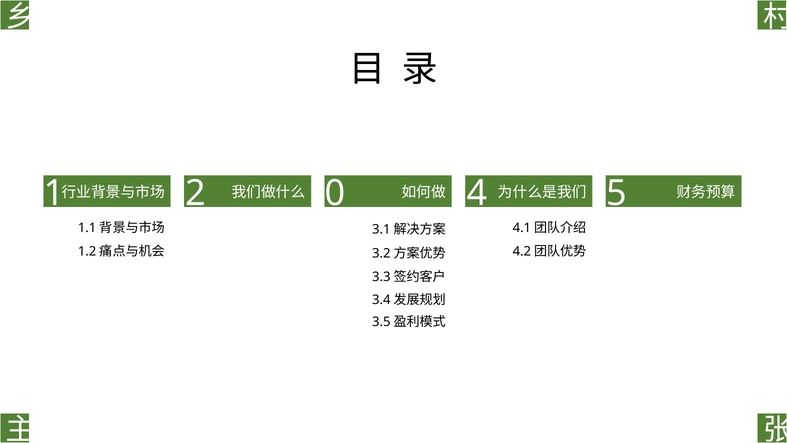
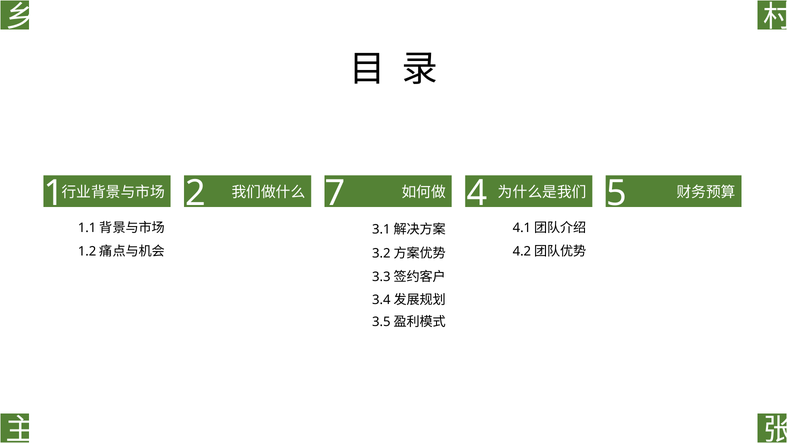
0: 0 -> 7
